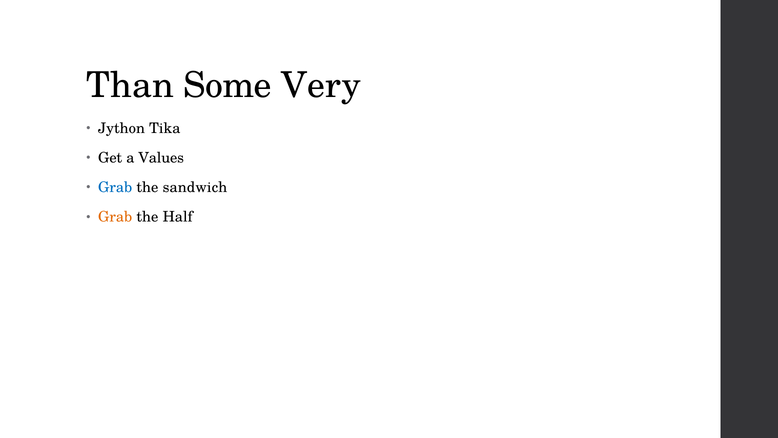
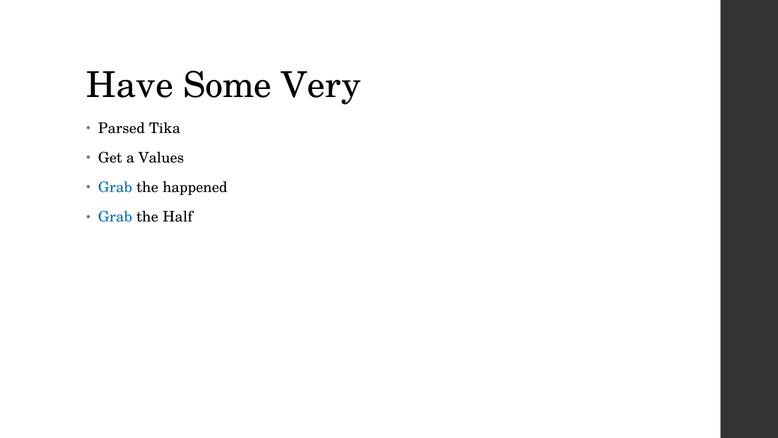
Than: Than -> Have
Jython: Jython -> Parsed
sandwich: sandwich -> happened
Grab at (115, 217) colour: orange -> blue
